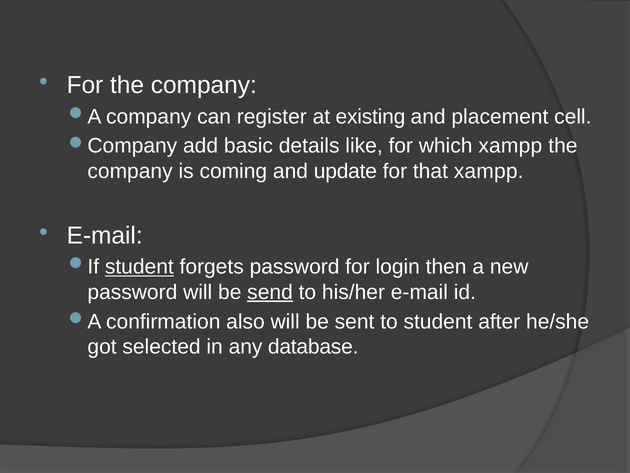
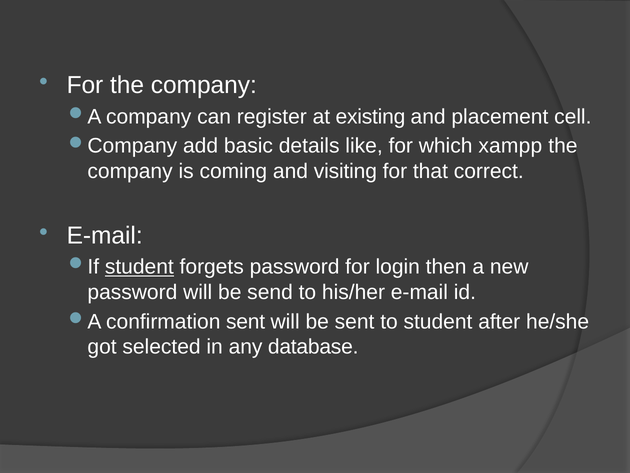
update: update -> visiting
that xampp: xampp -> correct
send underline: present -> none
confirmation also: also -> sent
